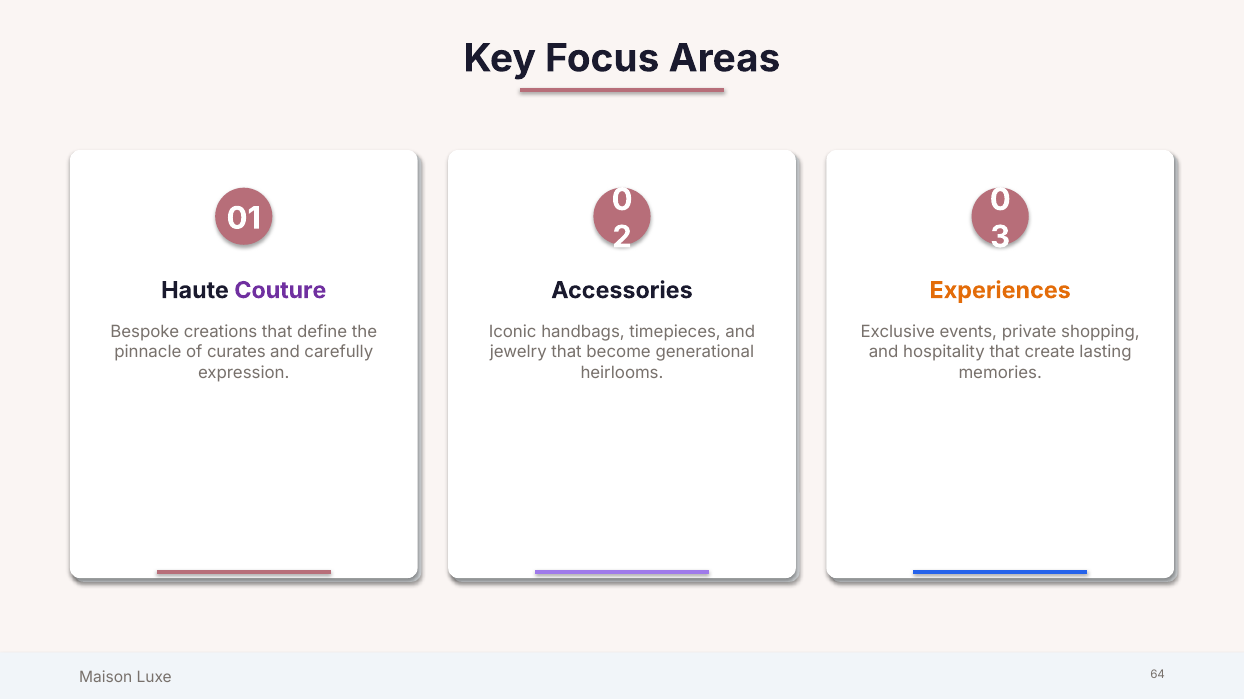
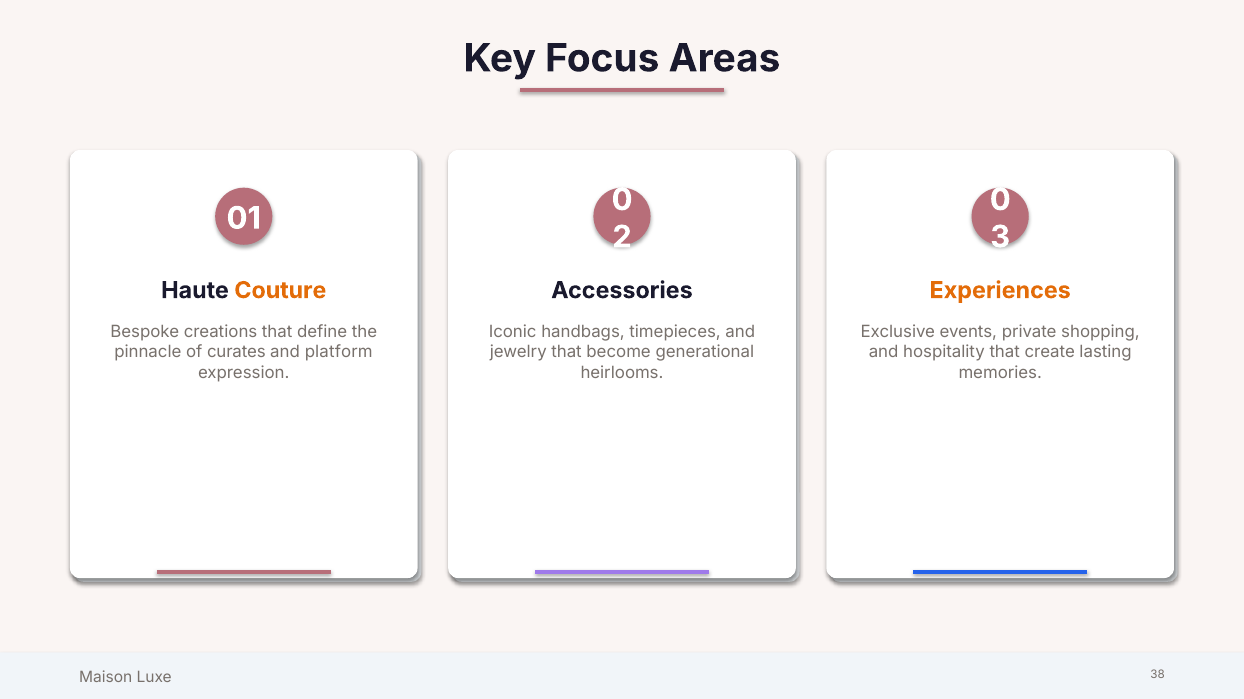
Couture colour: purple -> orange
carefully: carefully -> platform
64: 64 -> 38
